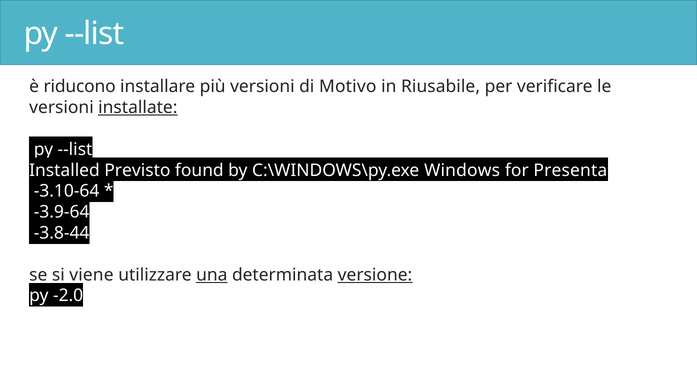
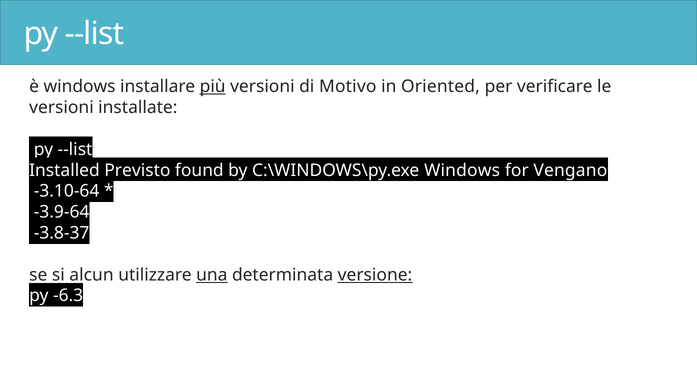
è riducono: riducono -> windows
più underline: none -> present
Riusabile: Riusabile -> Oriented
installate underline: present -> none
Presenta: Presenta -> Vengano
-3.8-44: -3.8-44 -> -3.8-37
viene: viene -> alcun
-2.0: -2.0 -> -6.3
